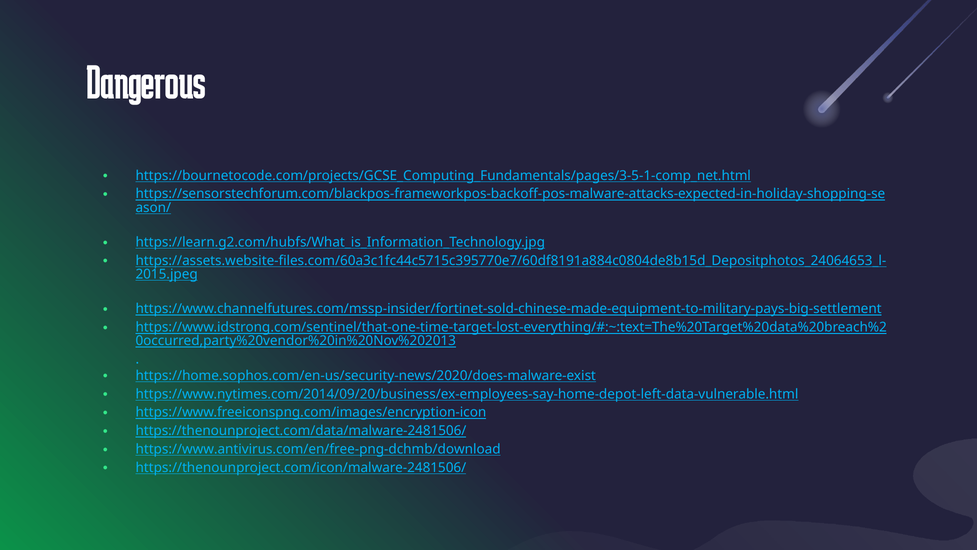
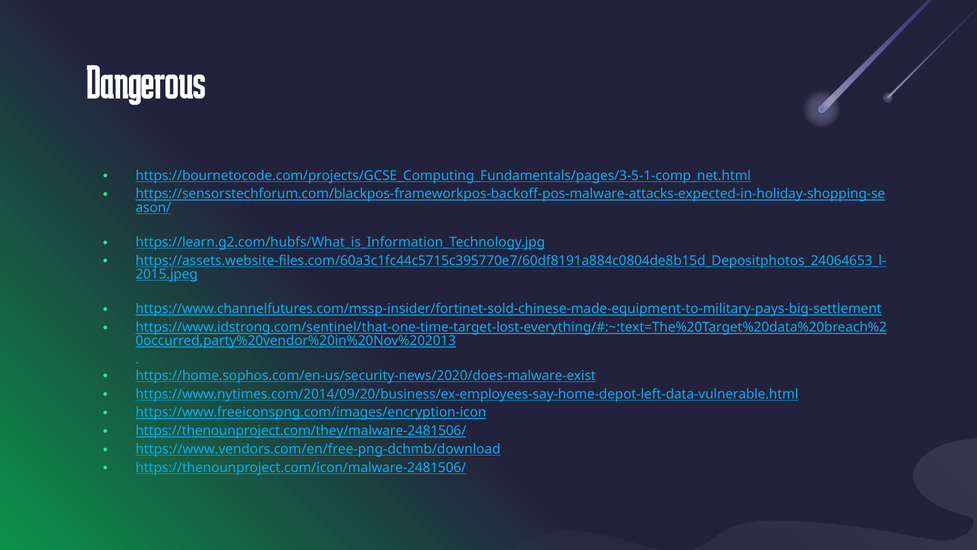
https://thenounproject.com/data/malware-2481506/: https://thenounproject.com/data/malware-2481506/ -> https://thenounproject.com/they/malware-2481506/
https://www.antivirus.com/en/free-png-dchmb/download: https://www.antivirus.com/en/free-png-dchmb/download -> https://www.vendors.com/en/free-png-dchmb/download
